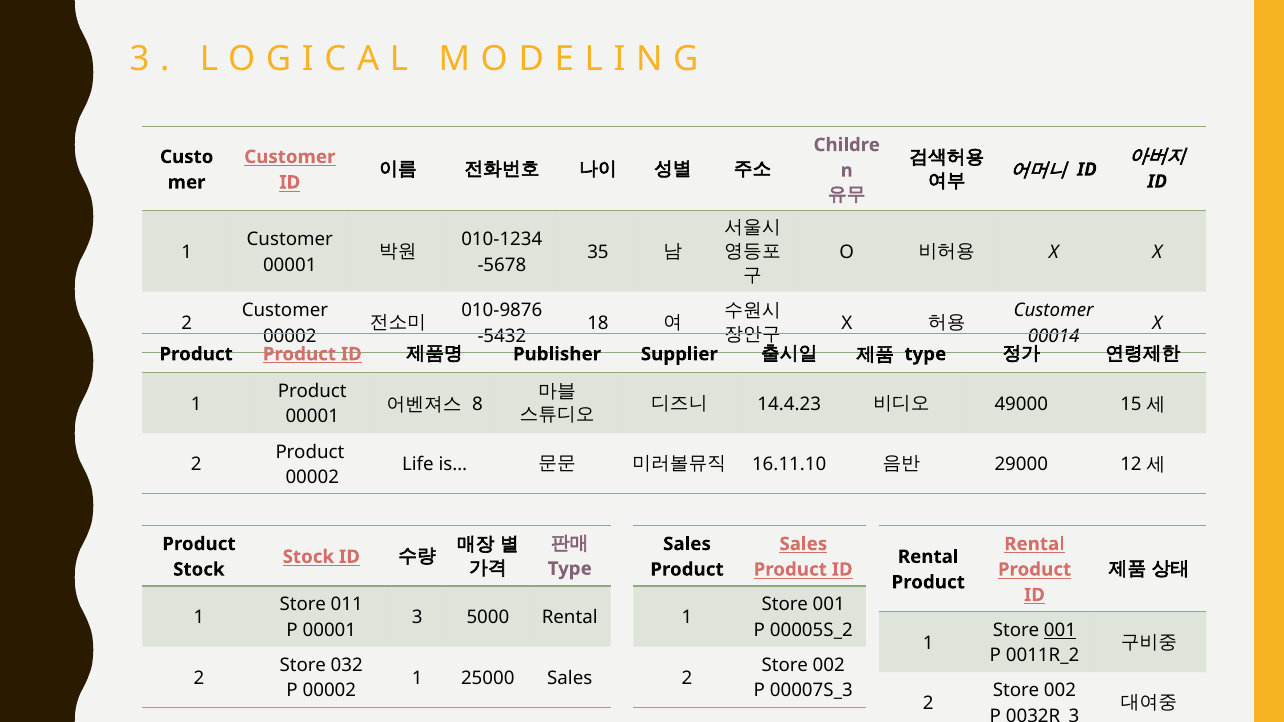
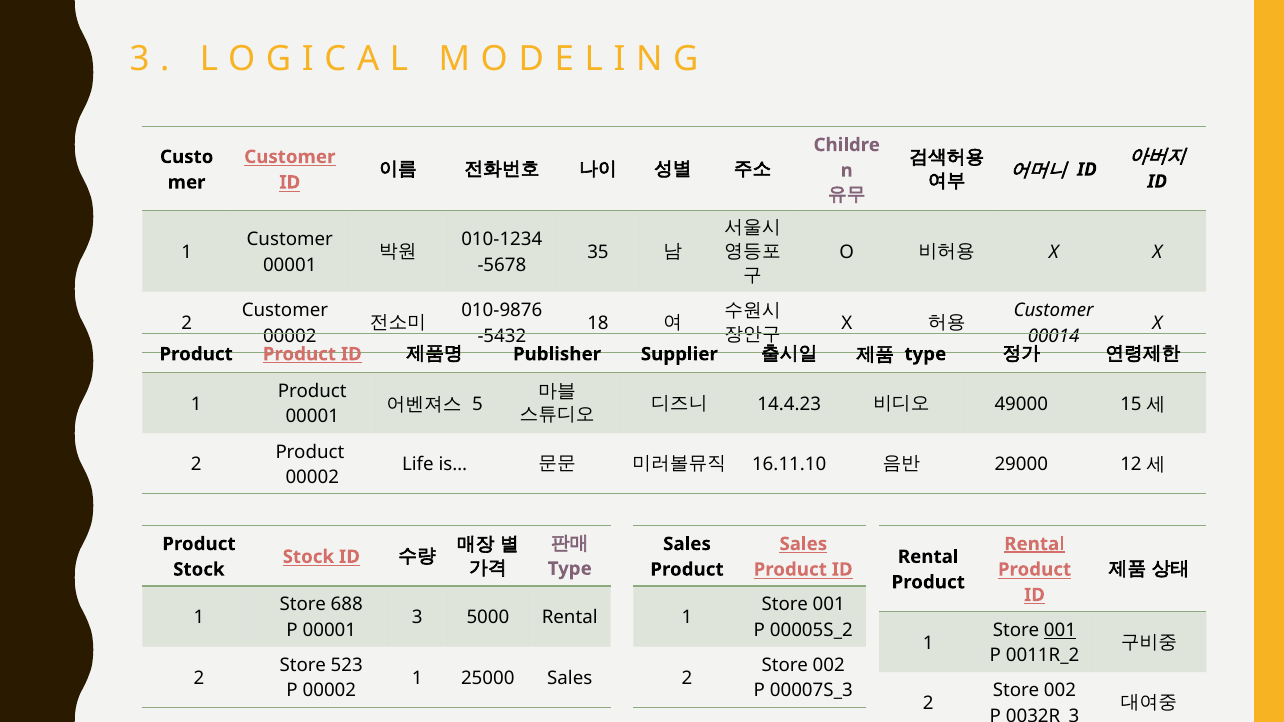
8: 8 -> 5
Rental at (1034, 544) underline: none -> present
011: 011 -> 688
032: 032 -> 523
